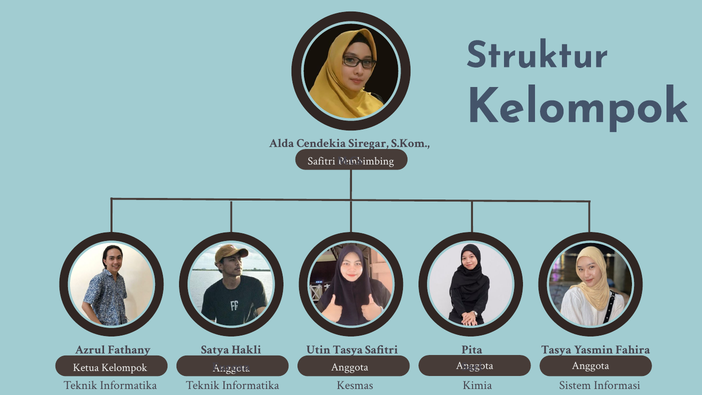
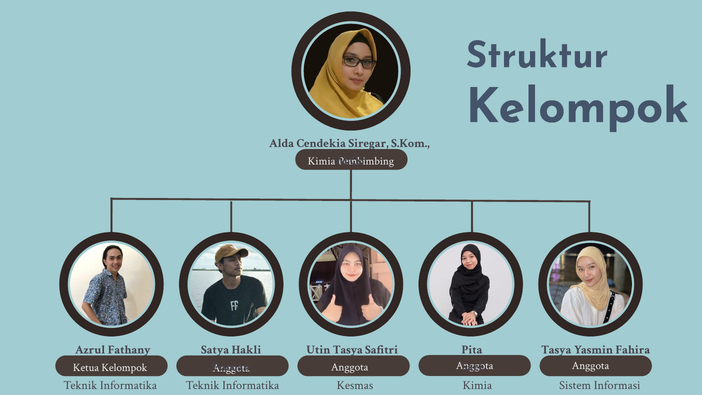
Safitri at (322, 161): Safitri -> Kimia
